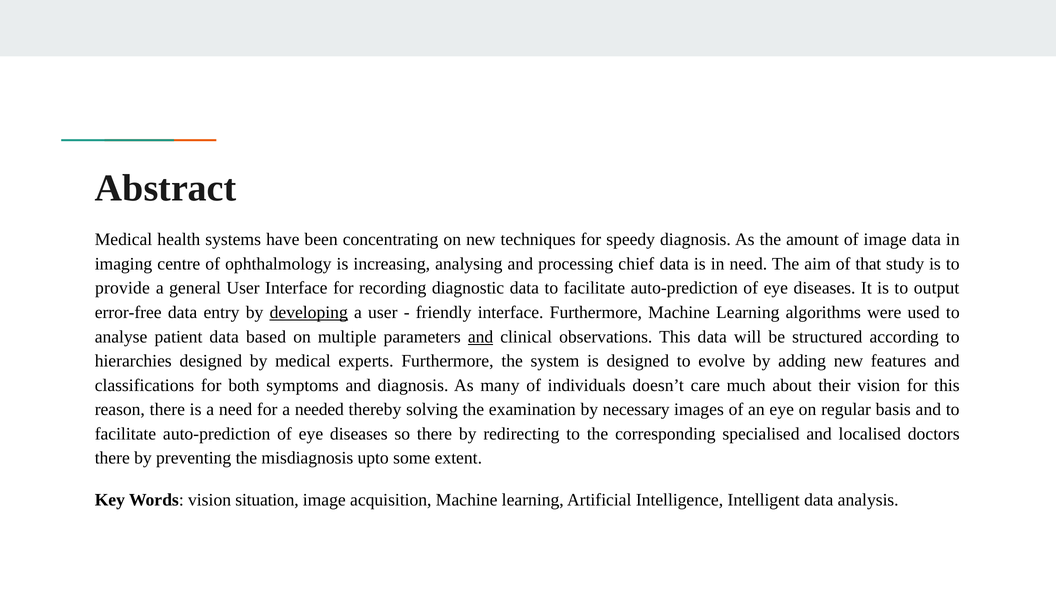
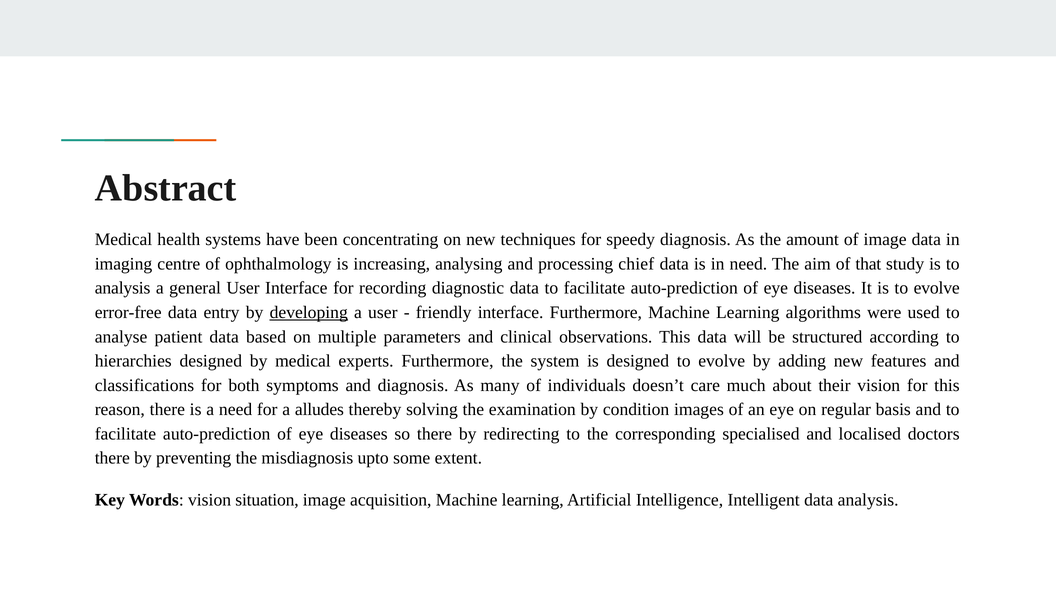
provide at (122, 288): provide -> analysis
is to output: output -> evolve
and at (481, 337) underline: present -> none
needed: needed -> alludes
necessary: necessary -> condition
